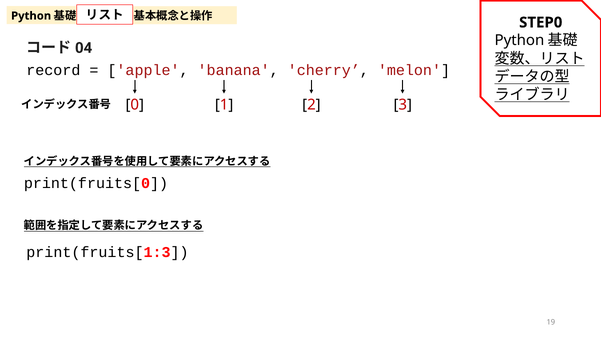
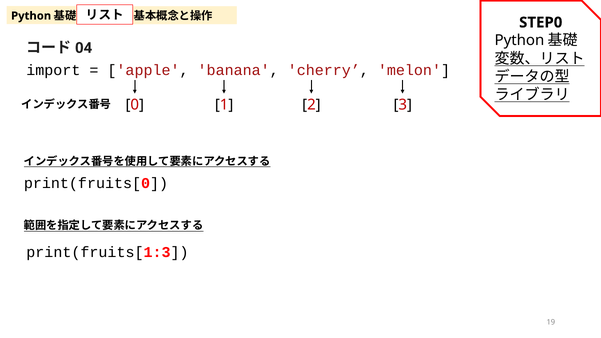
record: record -> import
